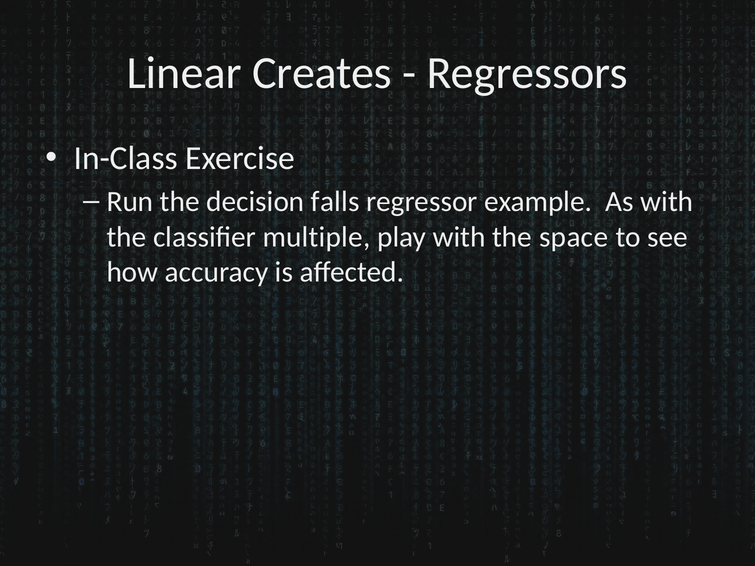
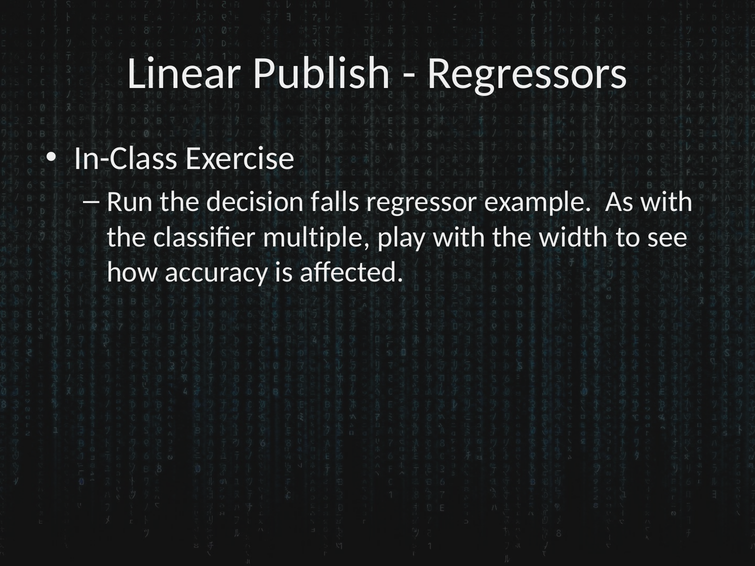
Creates: Creates -> Publish
space: space -> width
